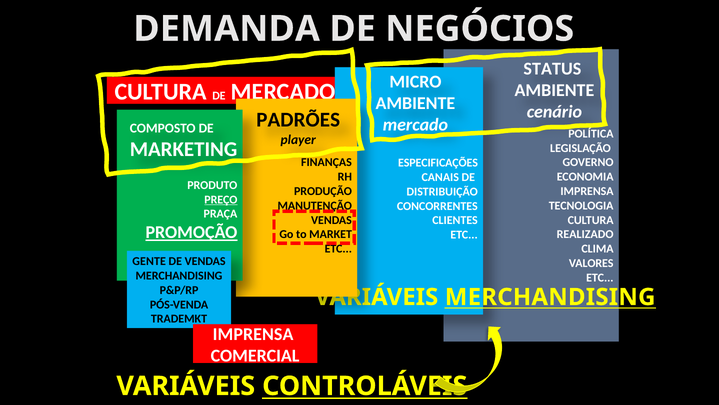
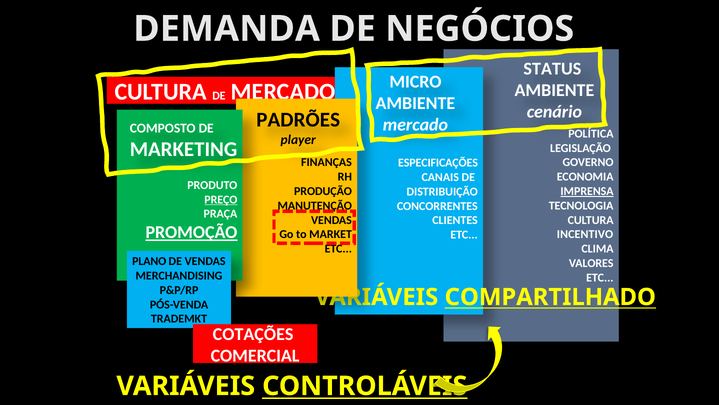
IMPRENSA at (587, 191) underline: none -> present
REALIZADO: REALIZADO -> INCENTIVO
GENTE: GENTE -> PLANO
MERCHANDISING at (550, 297): MERCHANDISING -> COMPARTILHADO
IMPRENSA at (253, 334): IMPRENSA -> COTAÇÕES
